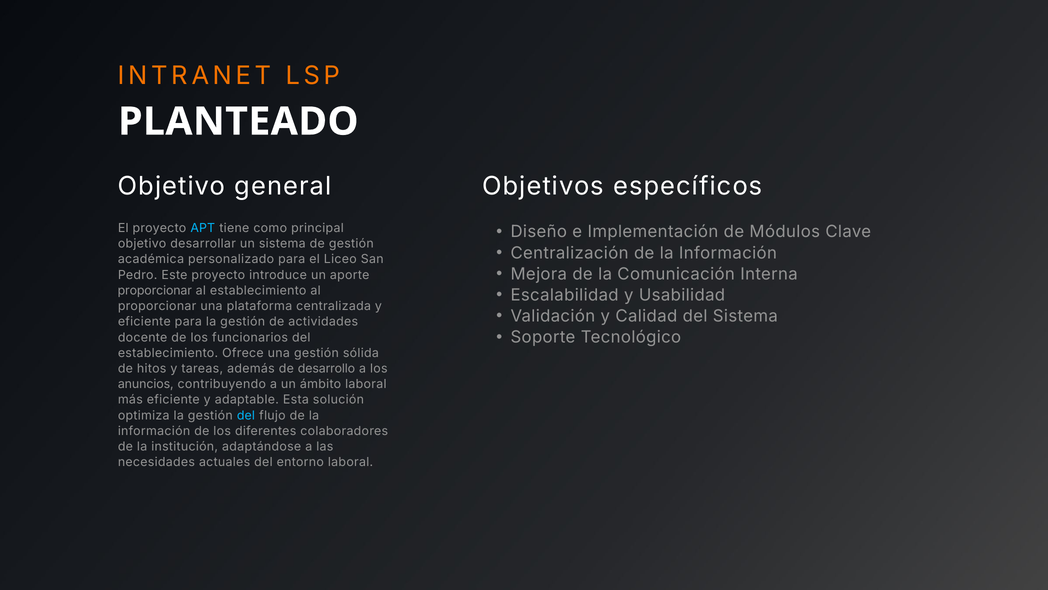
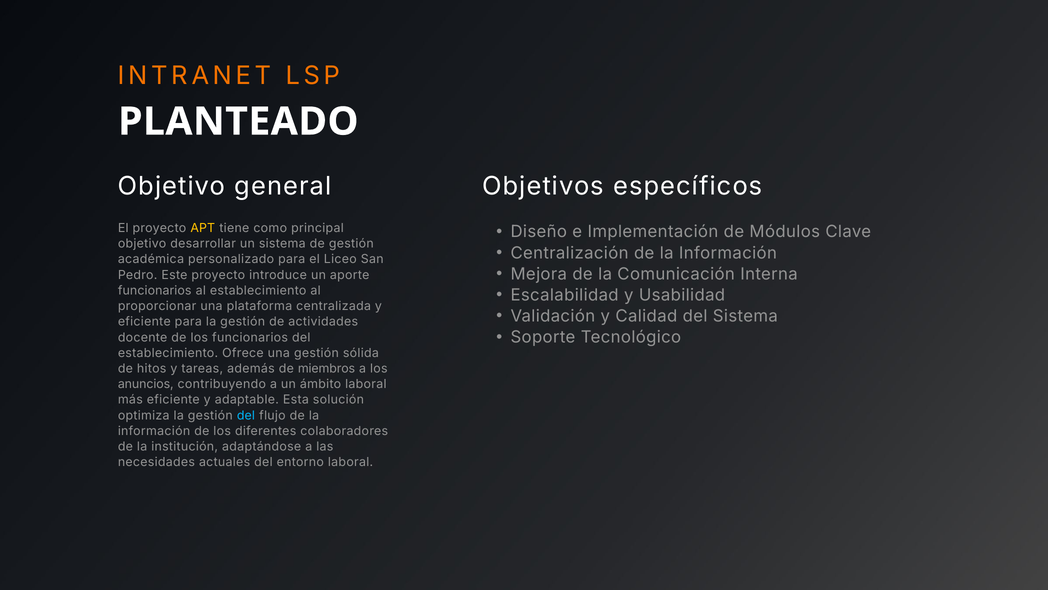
APT colour: light blue -> yellow
proporcionar at (155, 290): proporcionar -> funcionarios
desarrollo: desarrollo -> miembros
